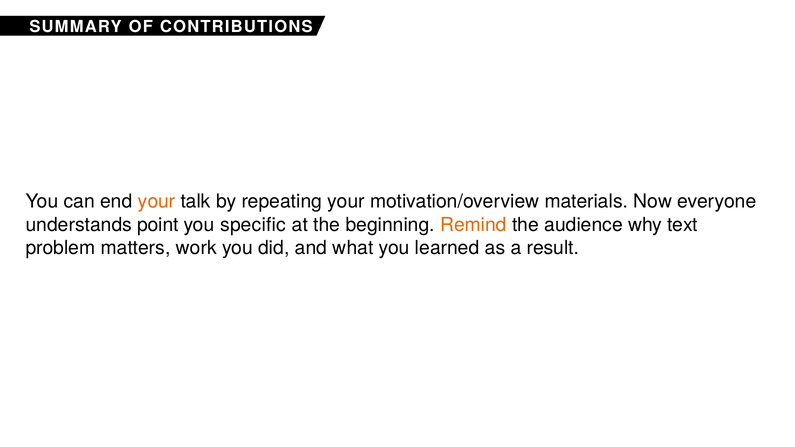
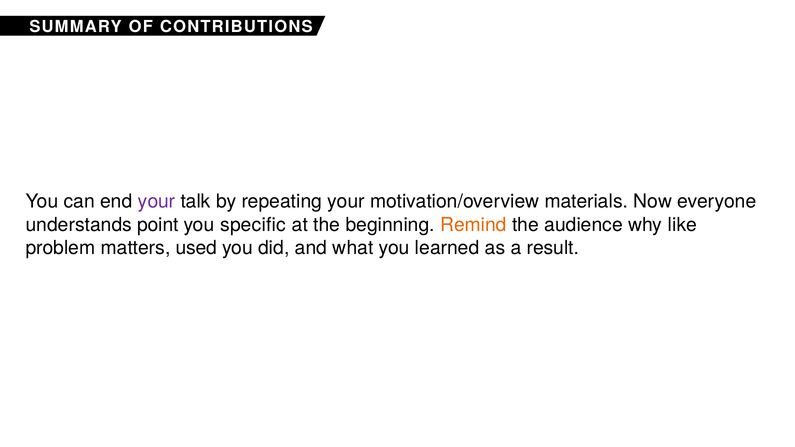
your at (157, 202) colour: orange -> purple
text: text -> like
work: work -> used
